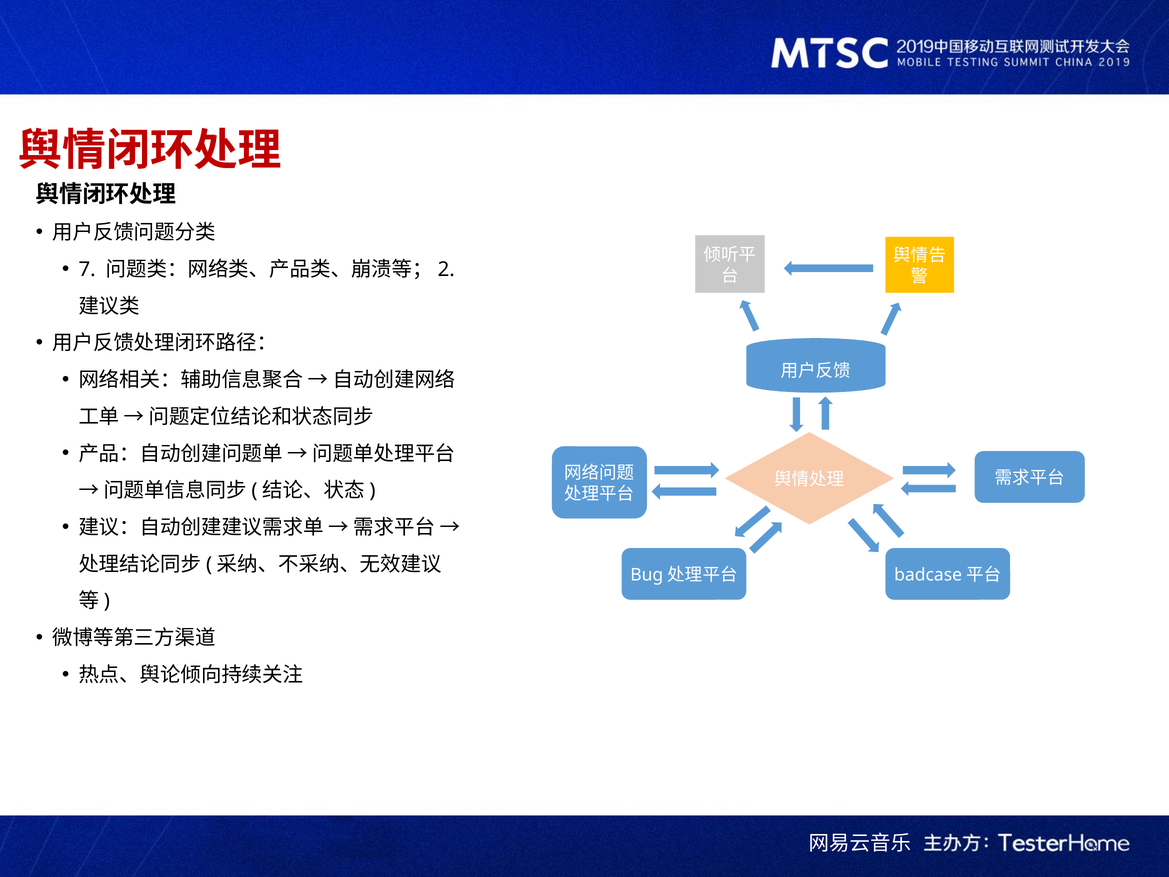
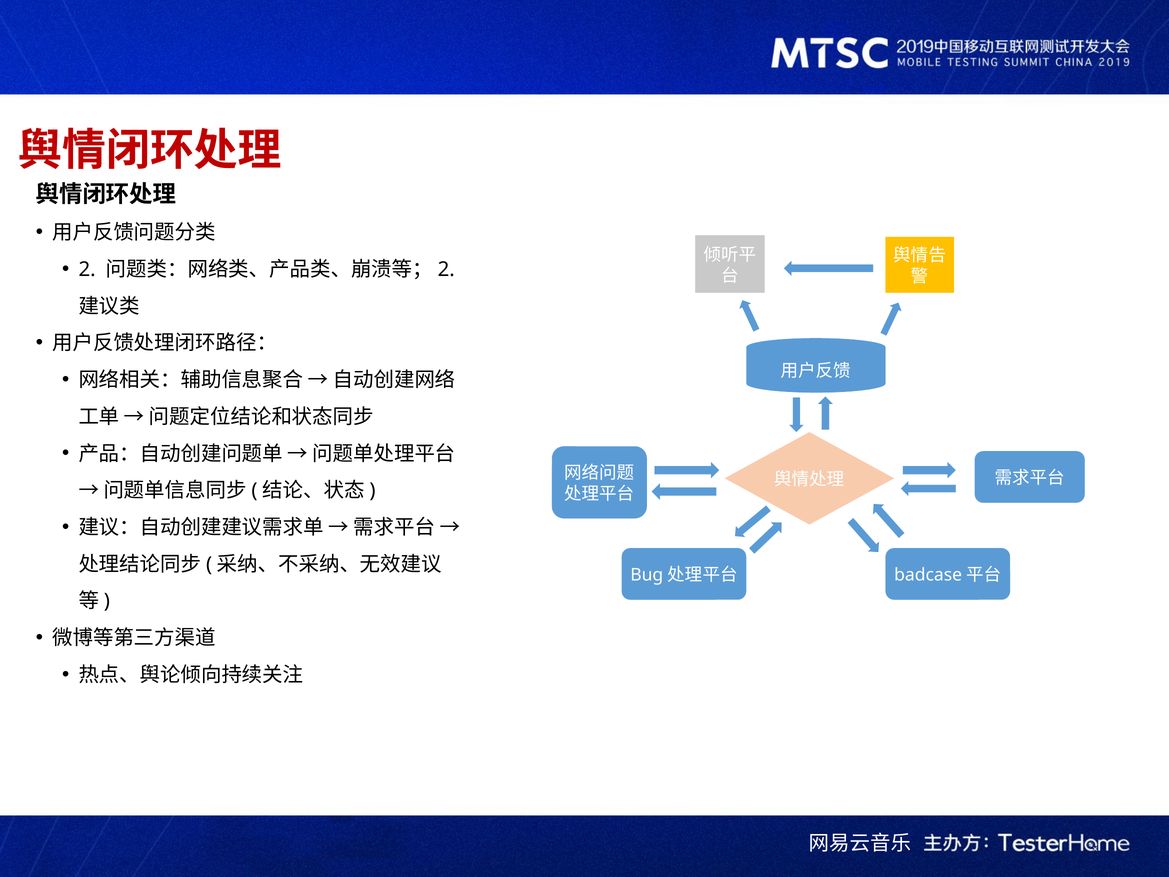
7 at (87, 270): 7 -> 2
